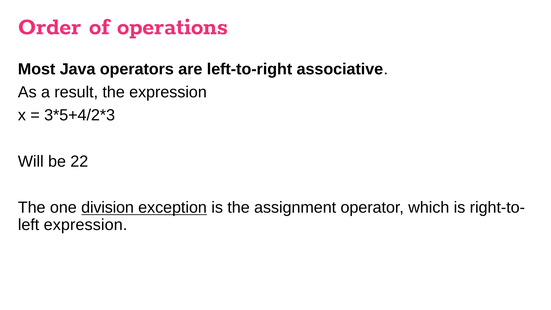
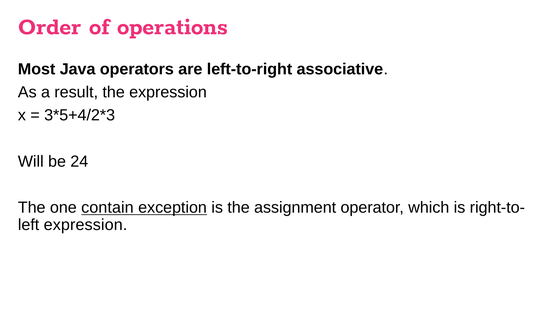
22: 22 -> 24
division: division -> contain
